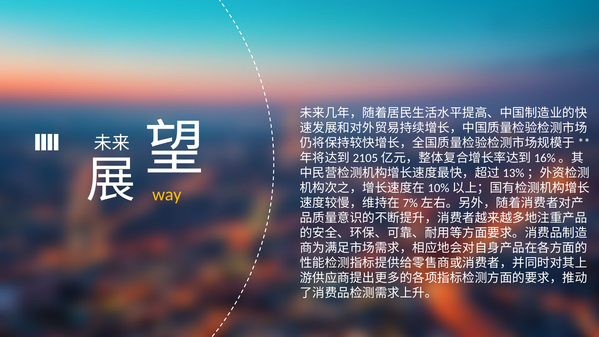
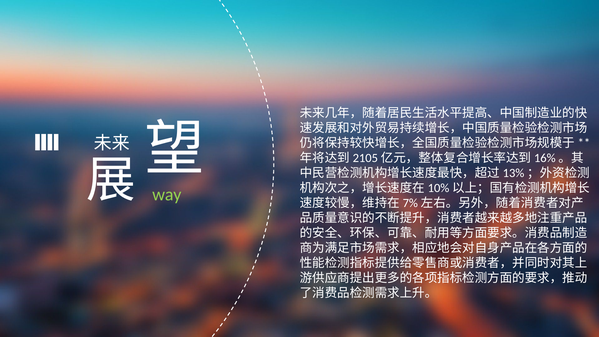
way colour: yellow -> light green
